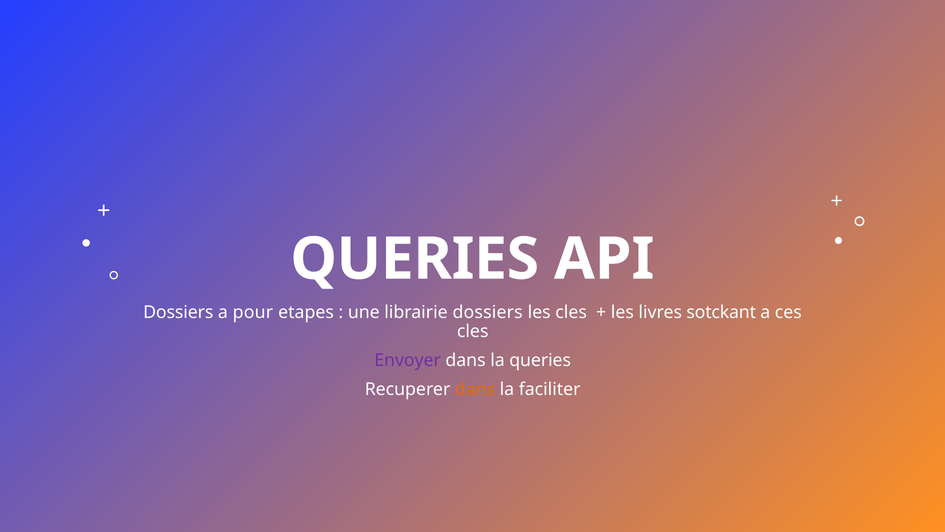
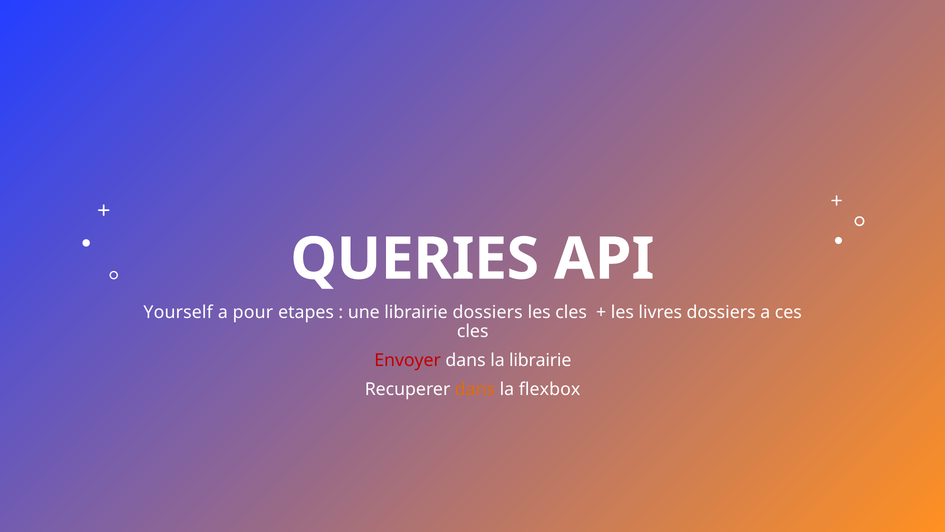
Dossiers at (178, 312): Dossiers -> Yourself
livres sotckant: sotckant -> dossiers
Envoyer colour: purple -> red
la queries: queries -> librairie
faciliter: faciliter -> flexbox
